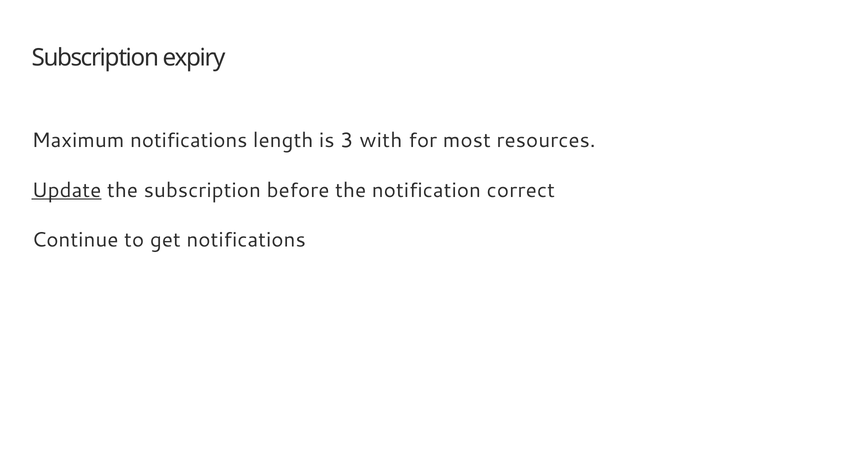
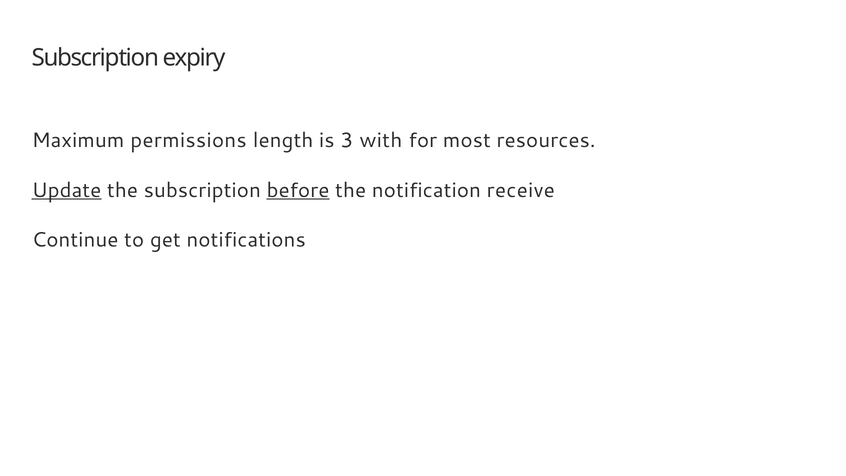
Maximum notifications: notifications -> permissions
before underline: none -> present
correct: correct -> receive
